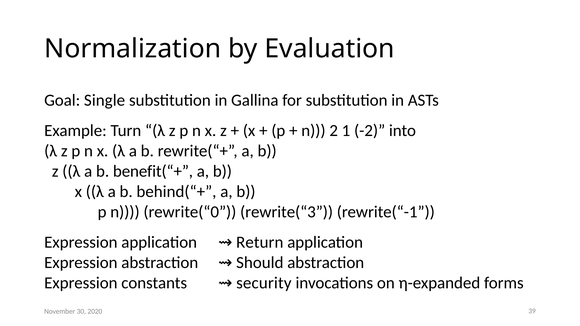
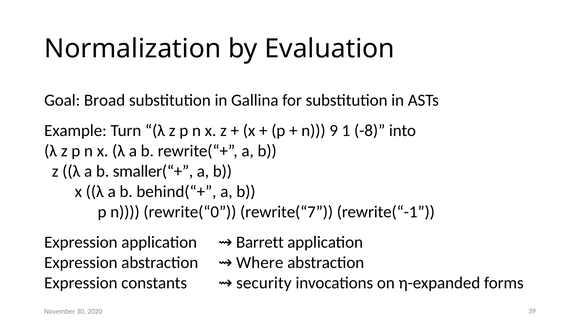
Single: Single -> Broad
2: 2 -> 9
-2: -2 -> -8
benefit(“+: benefit(“+ -> smaller(“+
rewrite(“3: rewrite(“3 -> rewrite(“7
Return: Return -> Barrett
Should: Should -> Where
